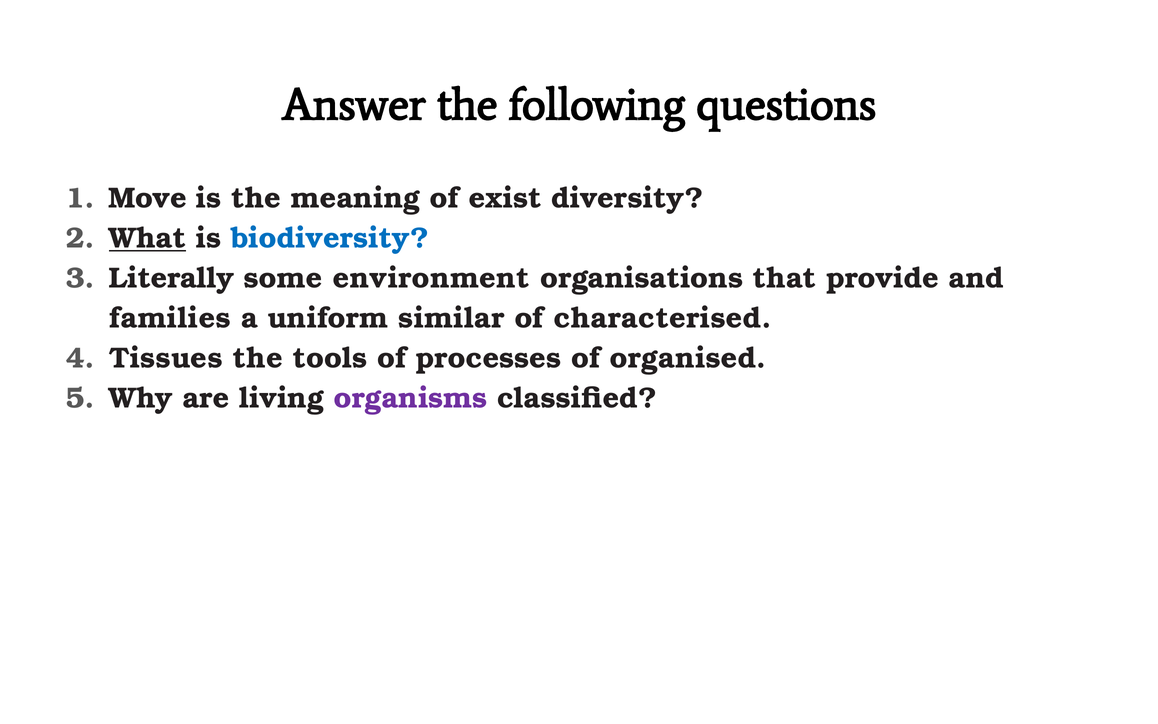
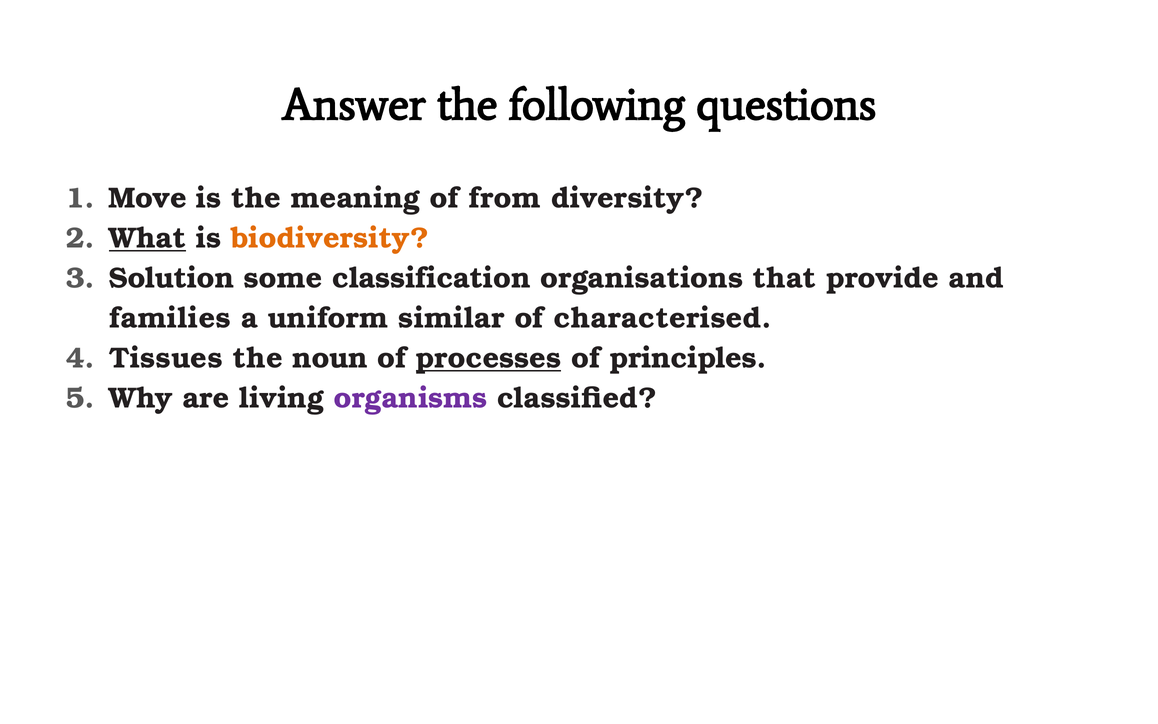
exist: exist -> from
biodiversity colour: blue -> orange
Literally: Literally -> Solution
environment: environment -> classification
tools: tools -> noun
processes underline: none -> present
organised: organised -> principles
